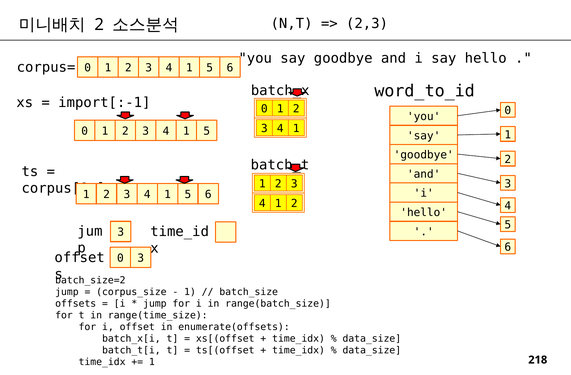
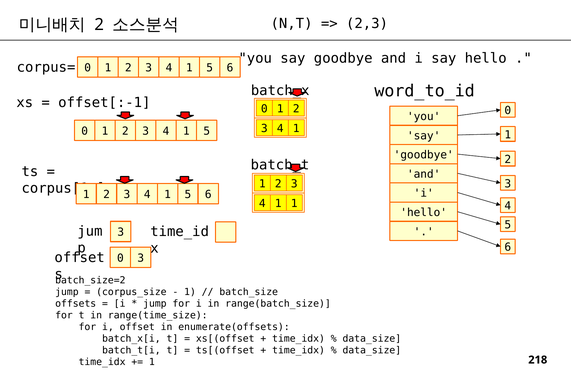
import[:-1: import[:-1 -> offset[:-1
2 at (294, 203): 2 -> 1
